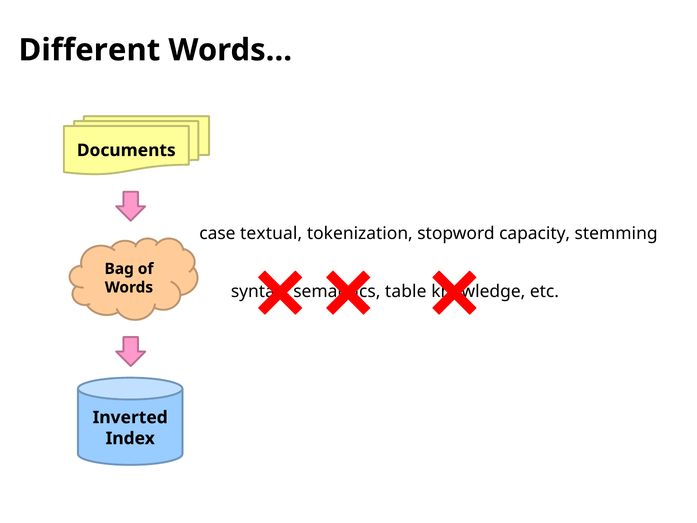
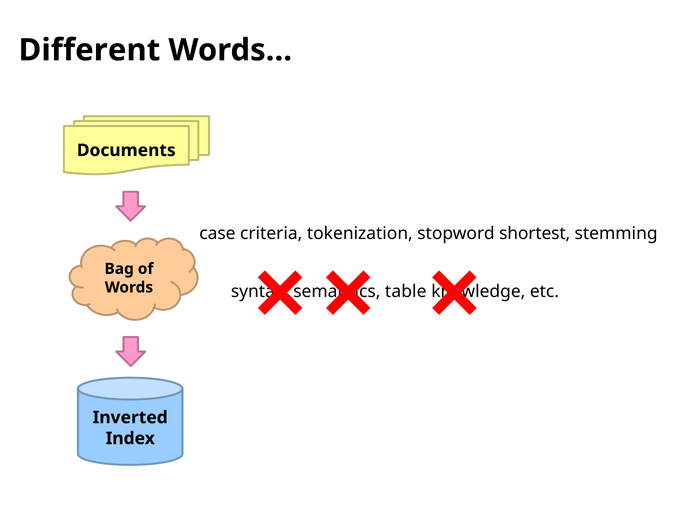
textual: textual -> criteria
capacity: capacity -> shortest
